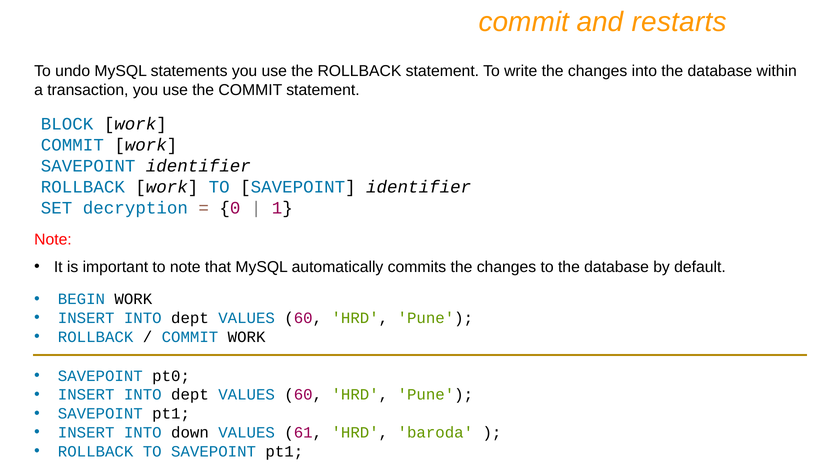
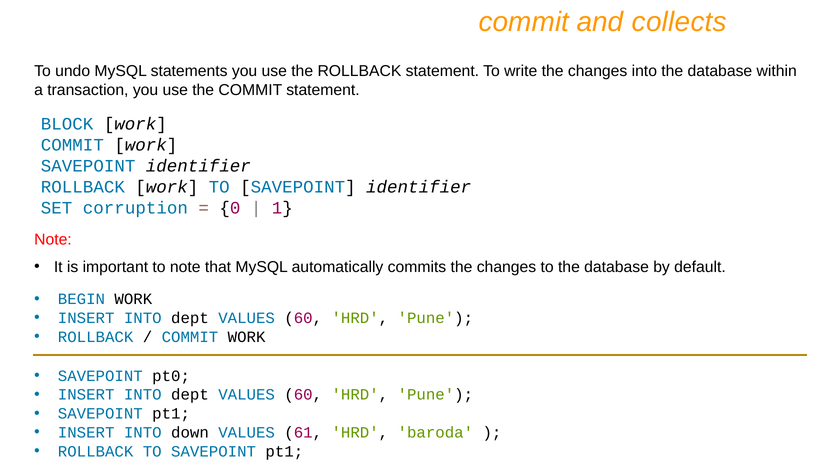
restarts: restarts -> collects
decryption: decryption -> corruption
